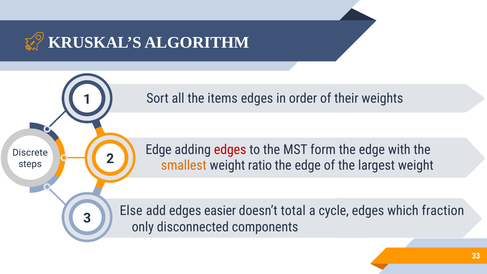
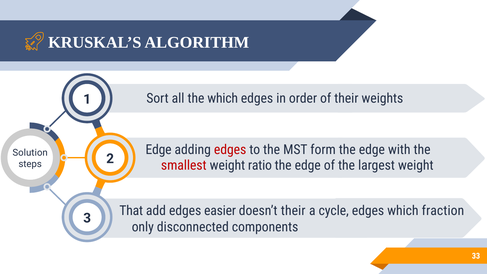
the items: items -> which
Discrete: Discrete -> Solution
smallest colour: orange -> red
Else: Else -> That
doesn’t total: total -> their
